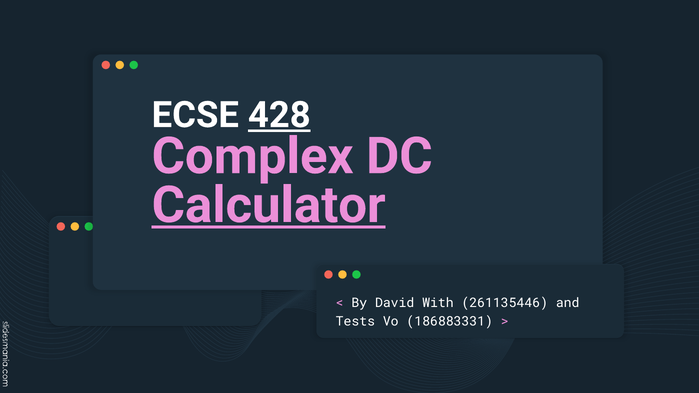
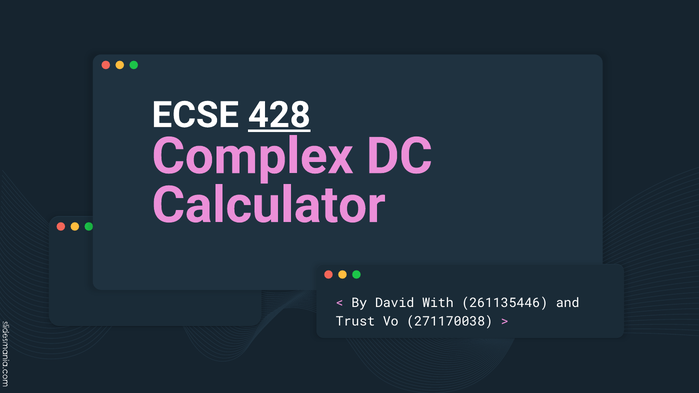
Calculator underline: present -> none
Tests: Tests -> Trust
186883331: 186883331 -> 271170038
